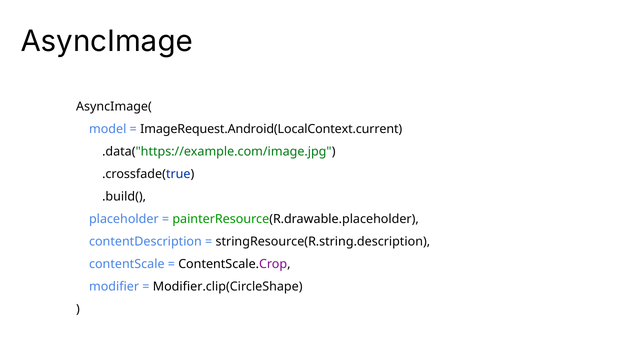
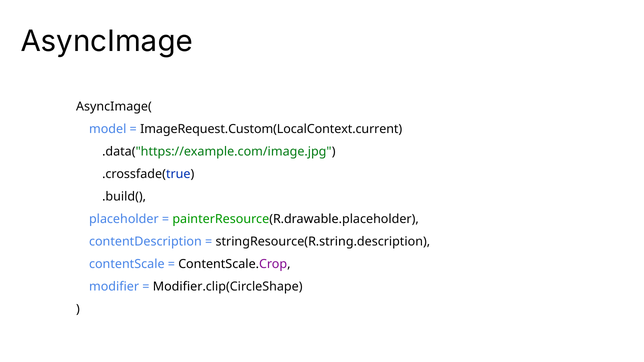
ImageRequest.Android(LocalContext.current: ImageRequest.Android(LocalContext.current -> ImageRequest.Custom(LocalContext.current
